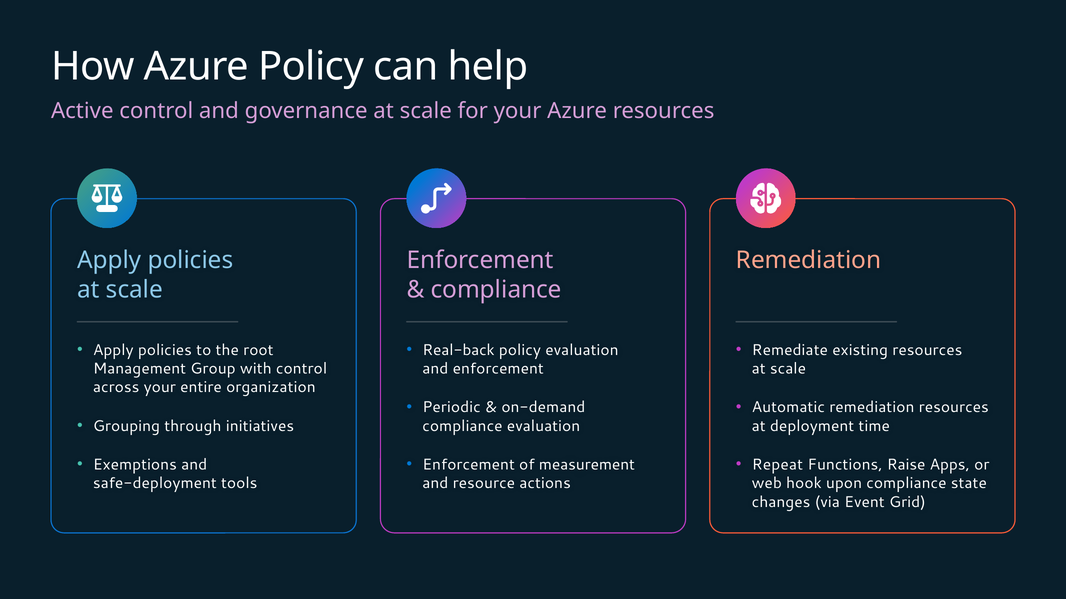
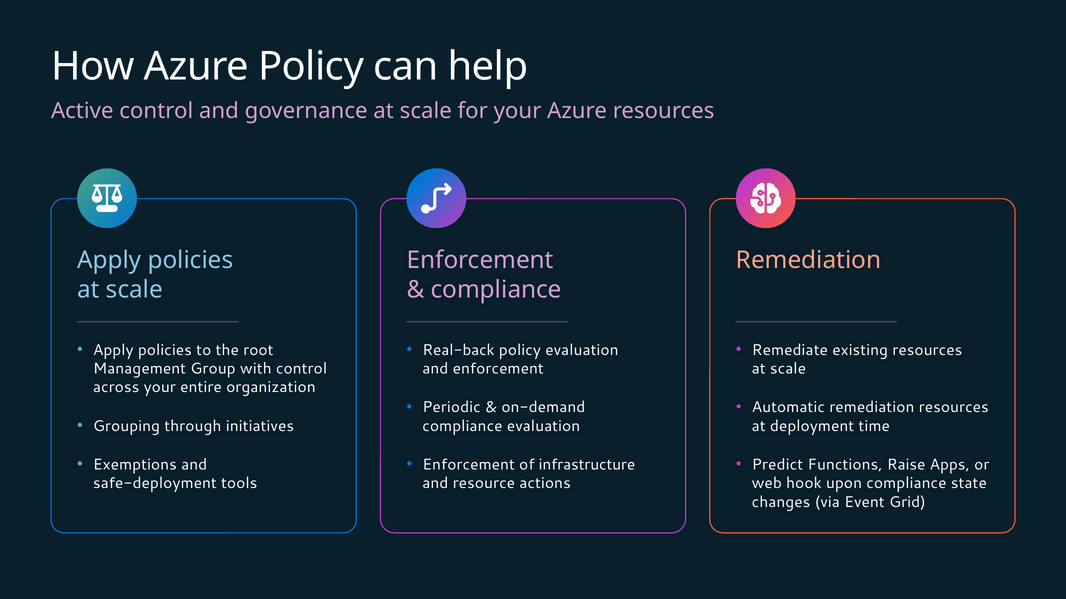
measurement: measurement -> infrastructure
Repeat: Repeat -> Predict
